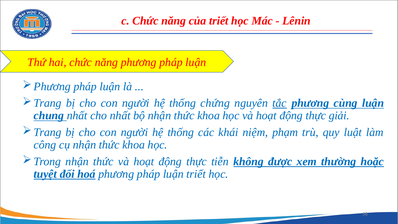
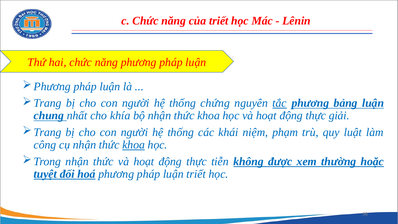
cùng: cùng -> bảng
cho nhất: nhất -> khía
khoa at (134, 145) underline: none -> present
